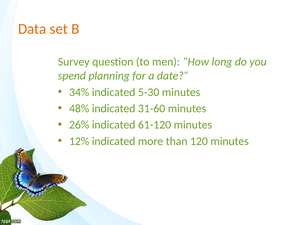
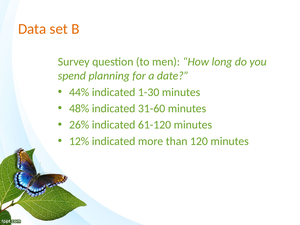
34%: 34% -> 44%
5-30: 5-30 -> 1-30
